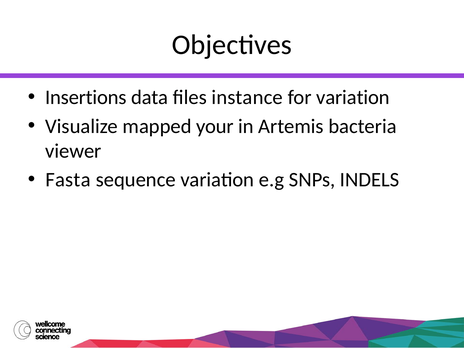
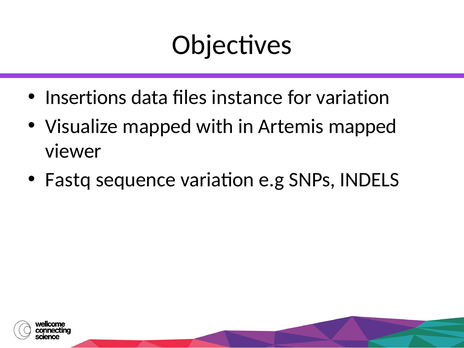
your: your -> with
Artemis bacteria: bacteria -> mapped
Fasta: Fasta -> Fastq
